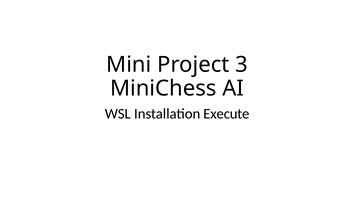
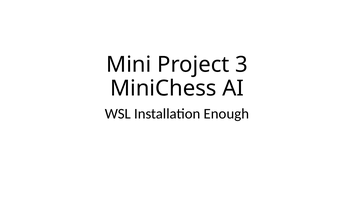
Execute: Execute -> Enough
